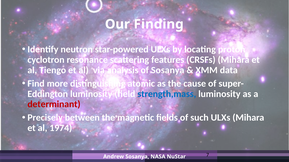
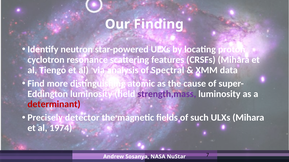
of Sosanya: Sosanya -> Spectral
strength,mass colour: blue -> purple
between: between -> detector
